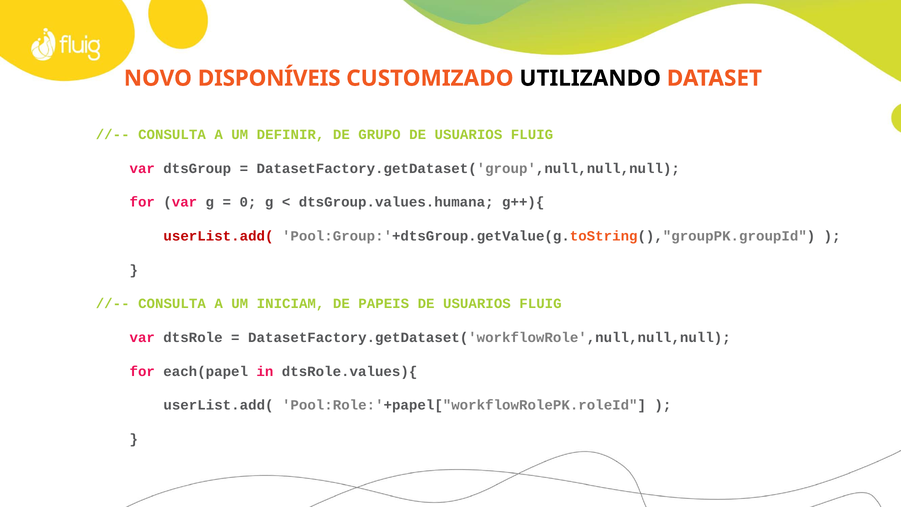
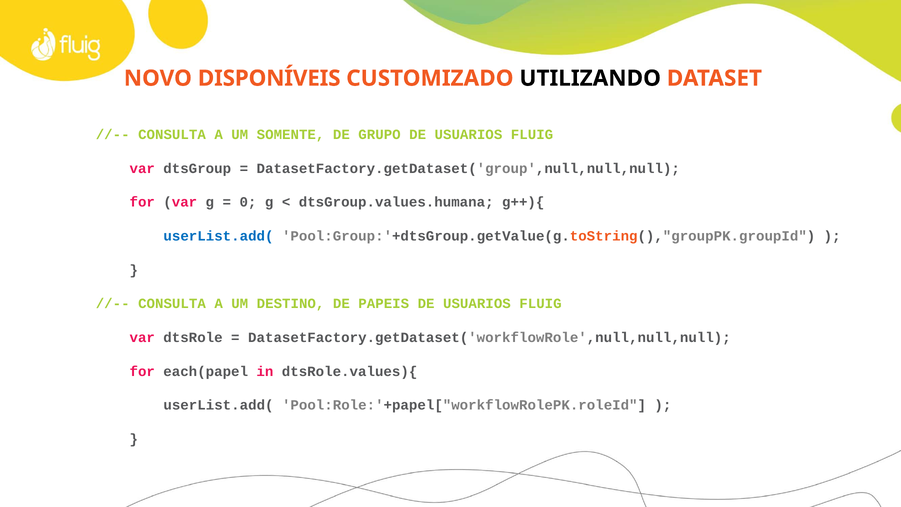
DEFINIR: DEFINIR -> SOMENTE
userList.add( at (219, 236) colour: red -> blue
INICIAM: INICIAM -> DESTINO
